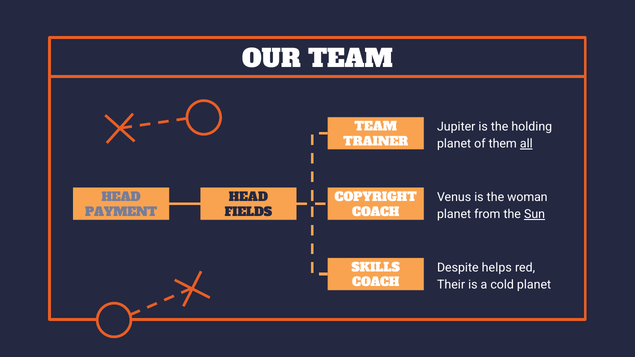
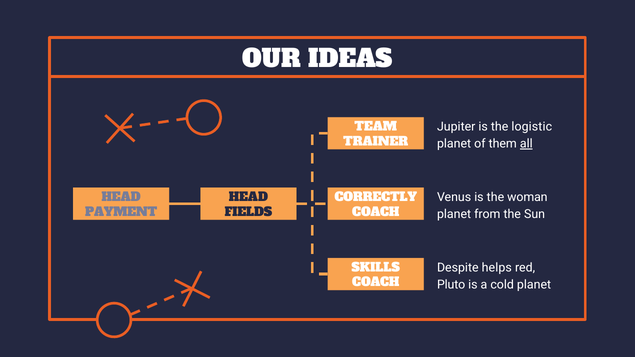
OUR TEAM: TEAM -> IDEAS
holding: holding -> logistic
COPYRIGHT: COPYRIGHT -> CORRECTLY
Sun underline: present -> none
Their: Their -> Pluto
